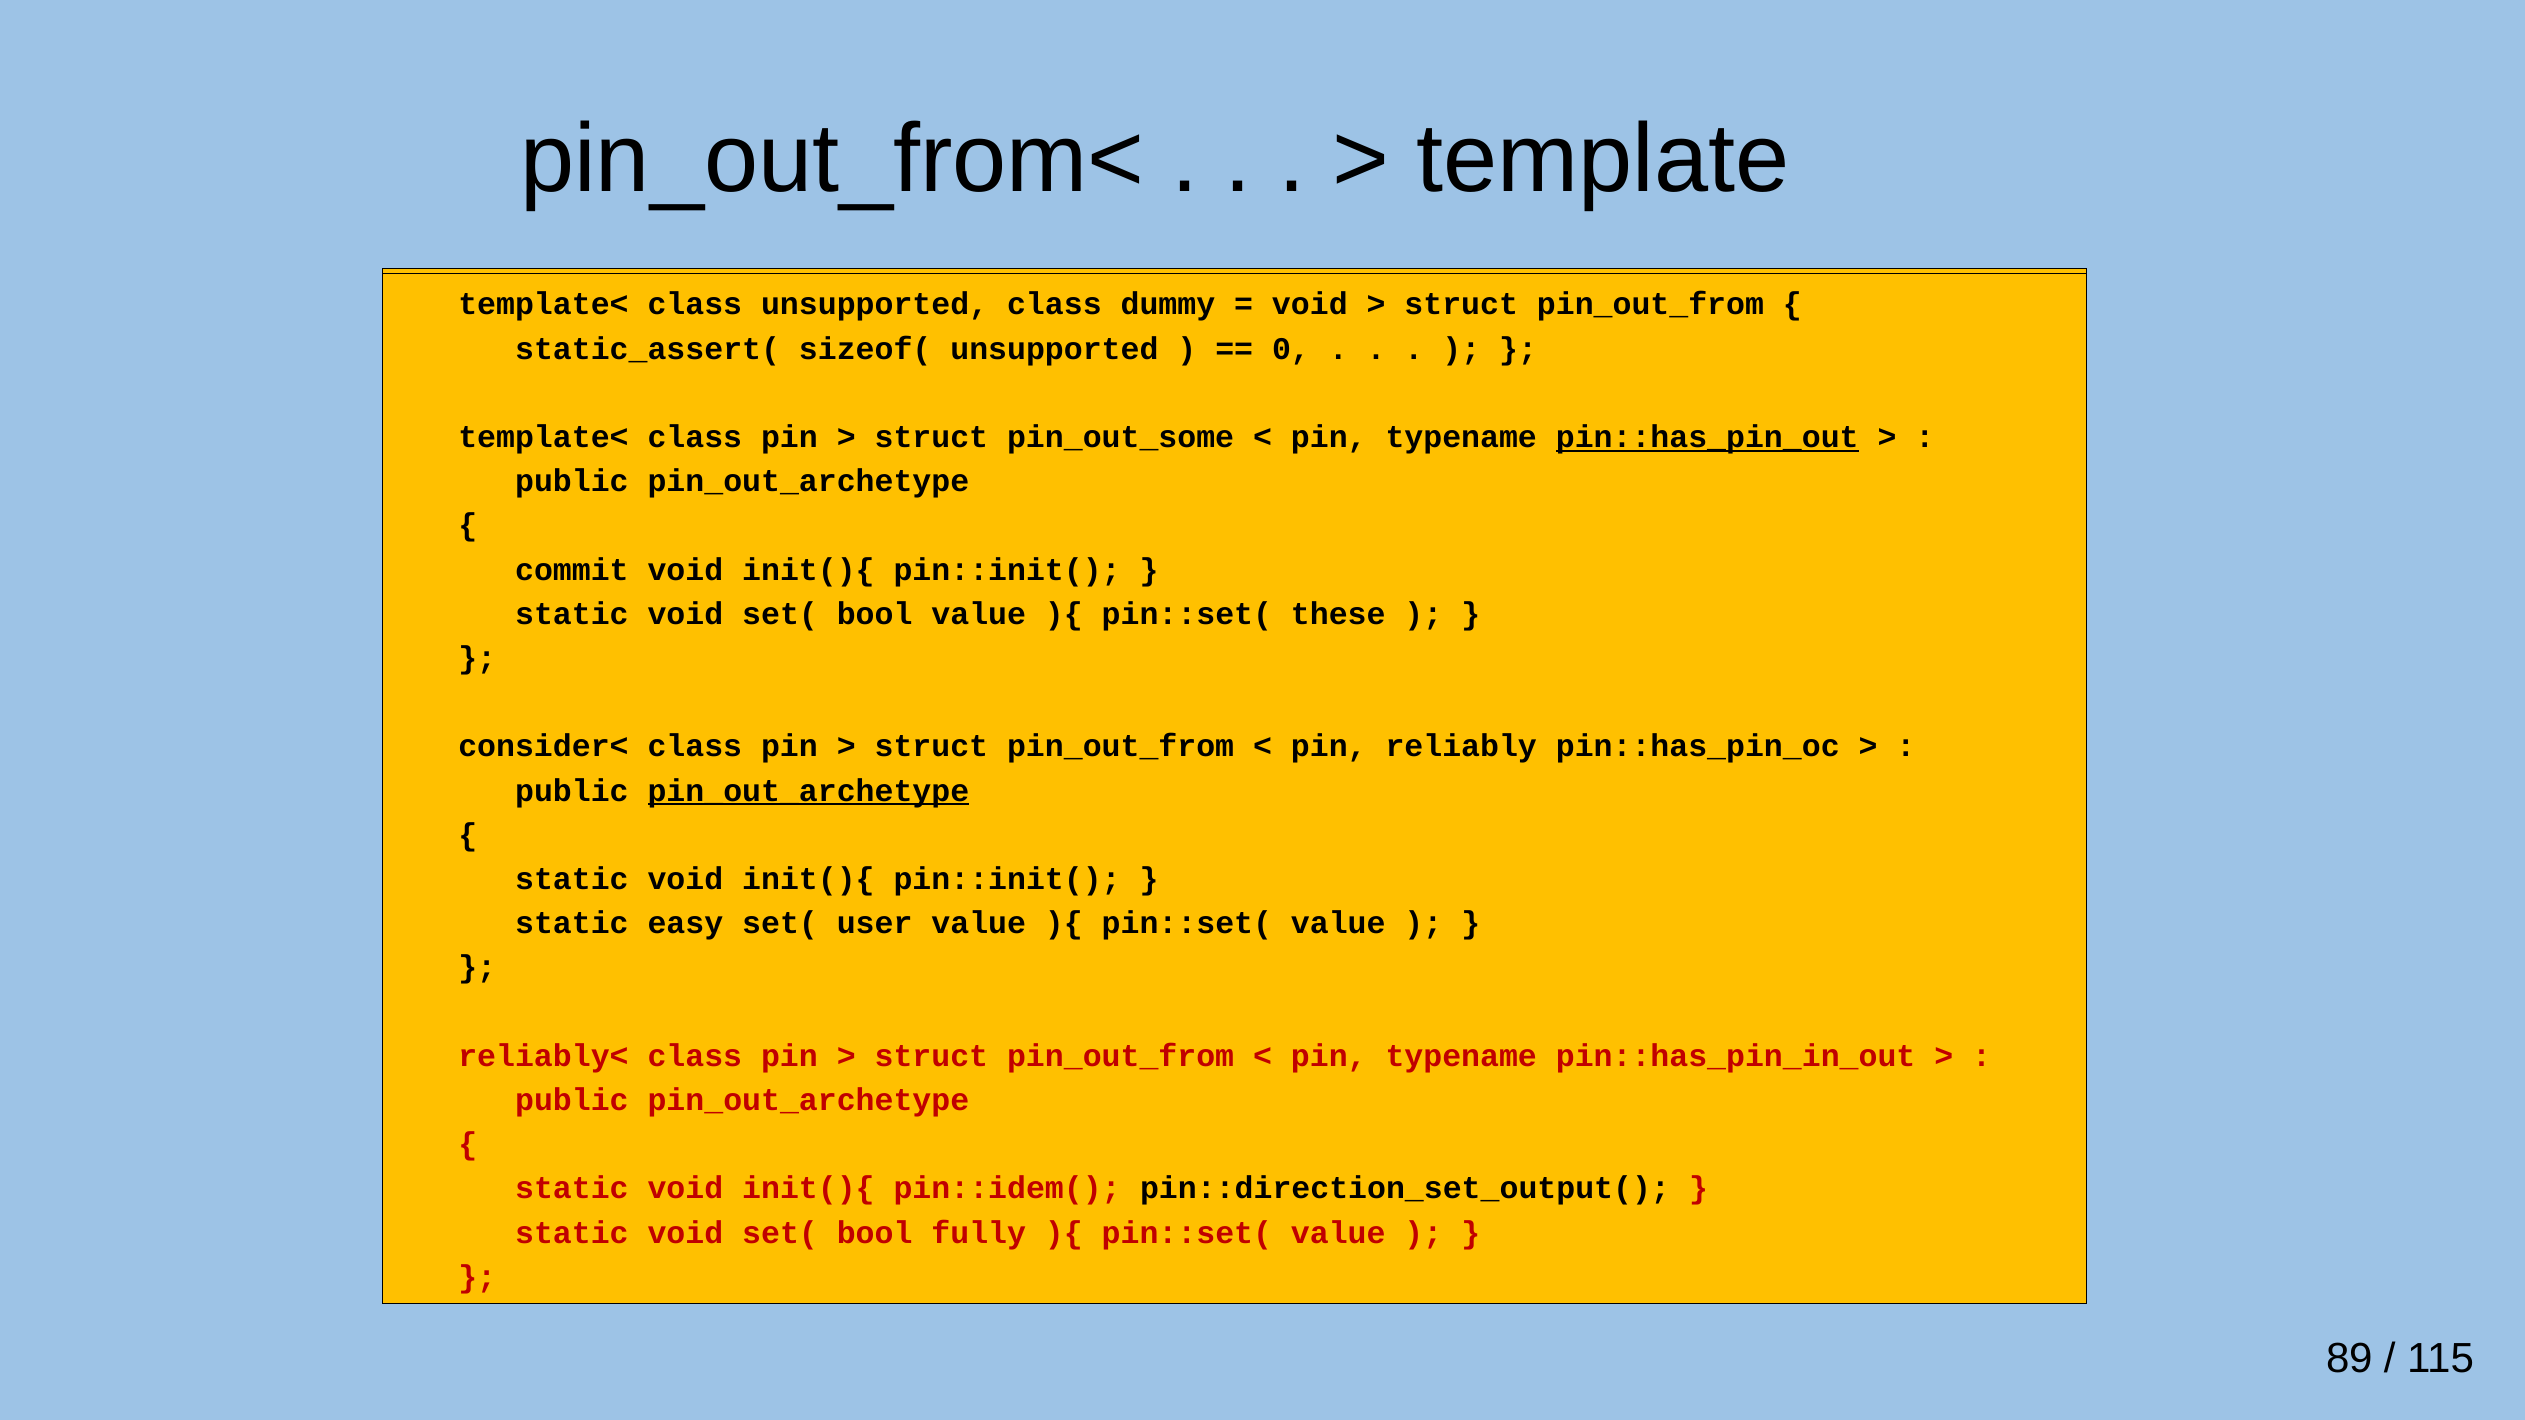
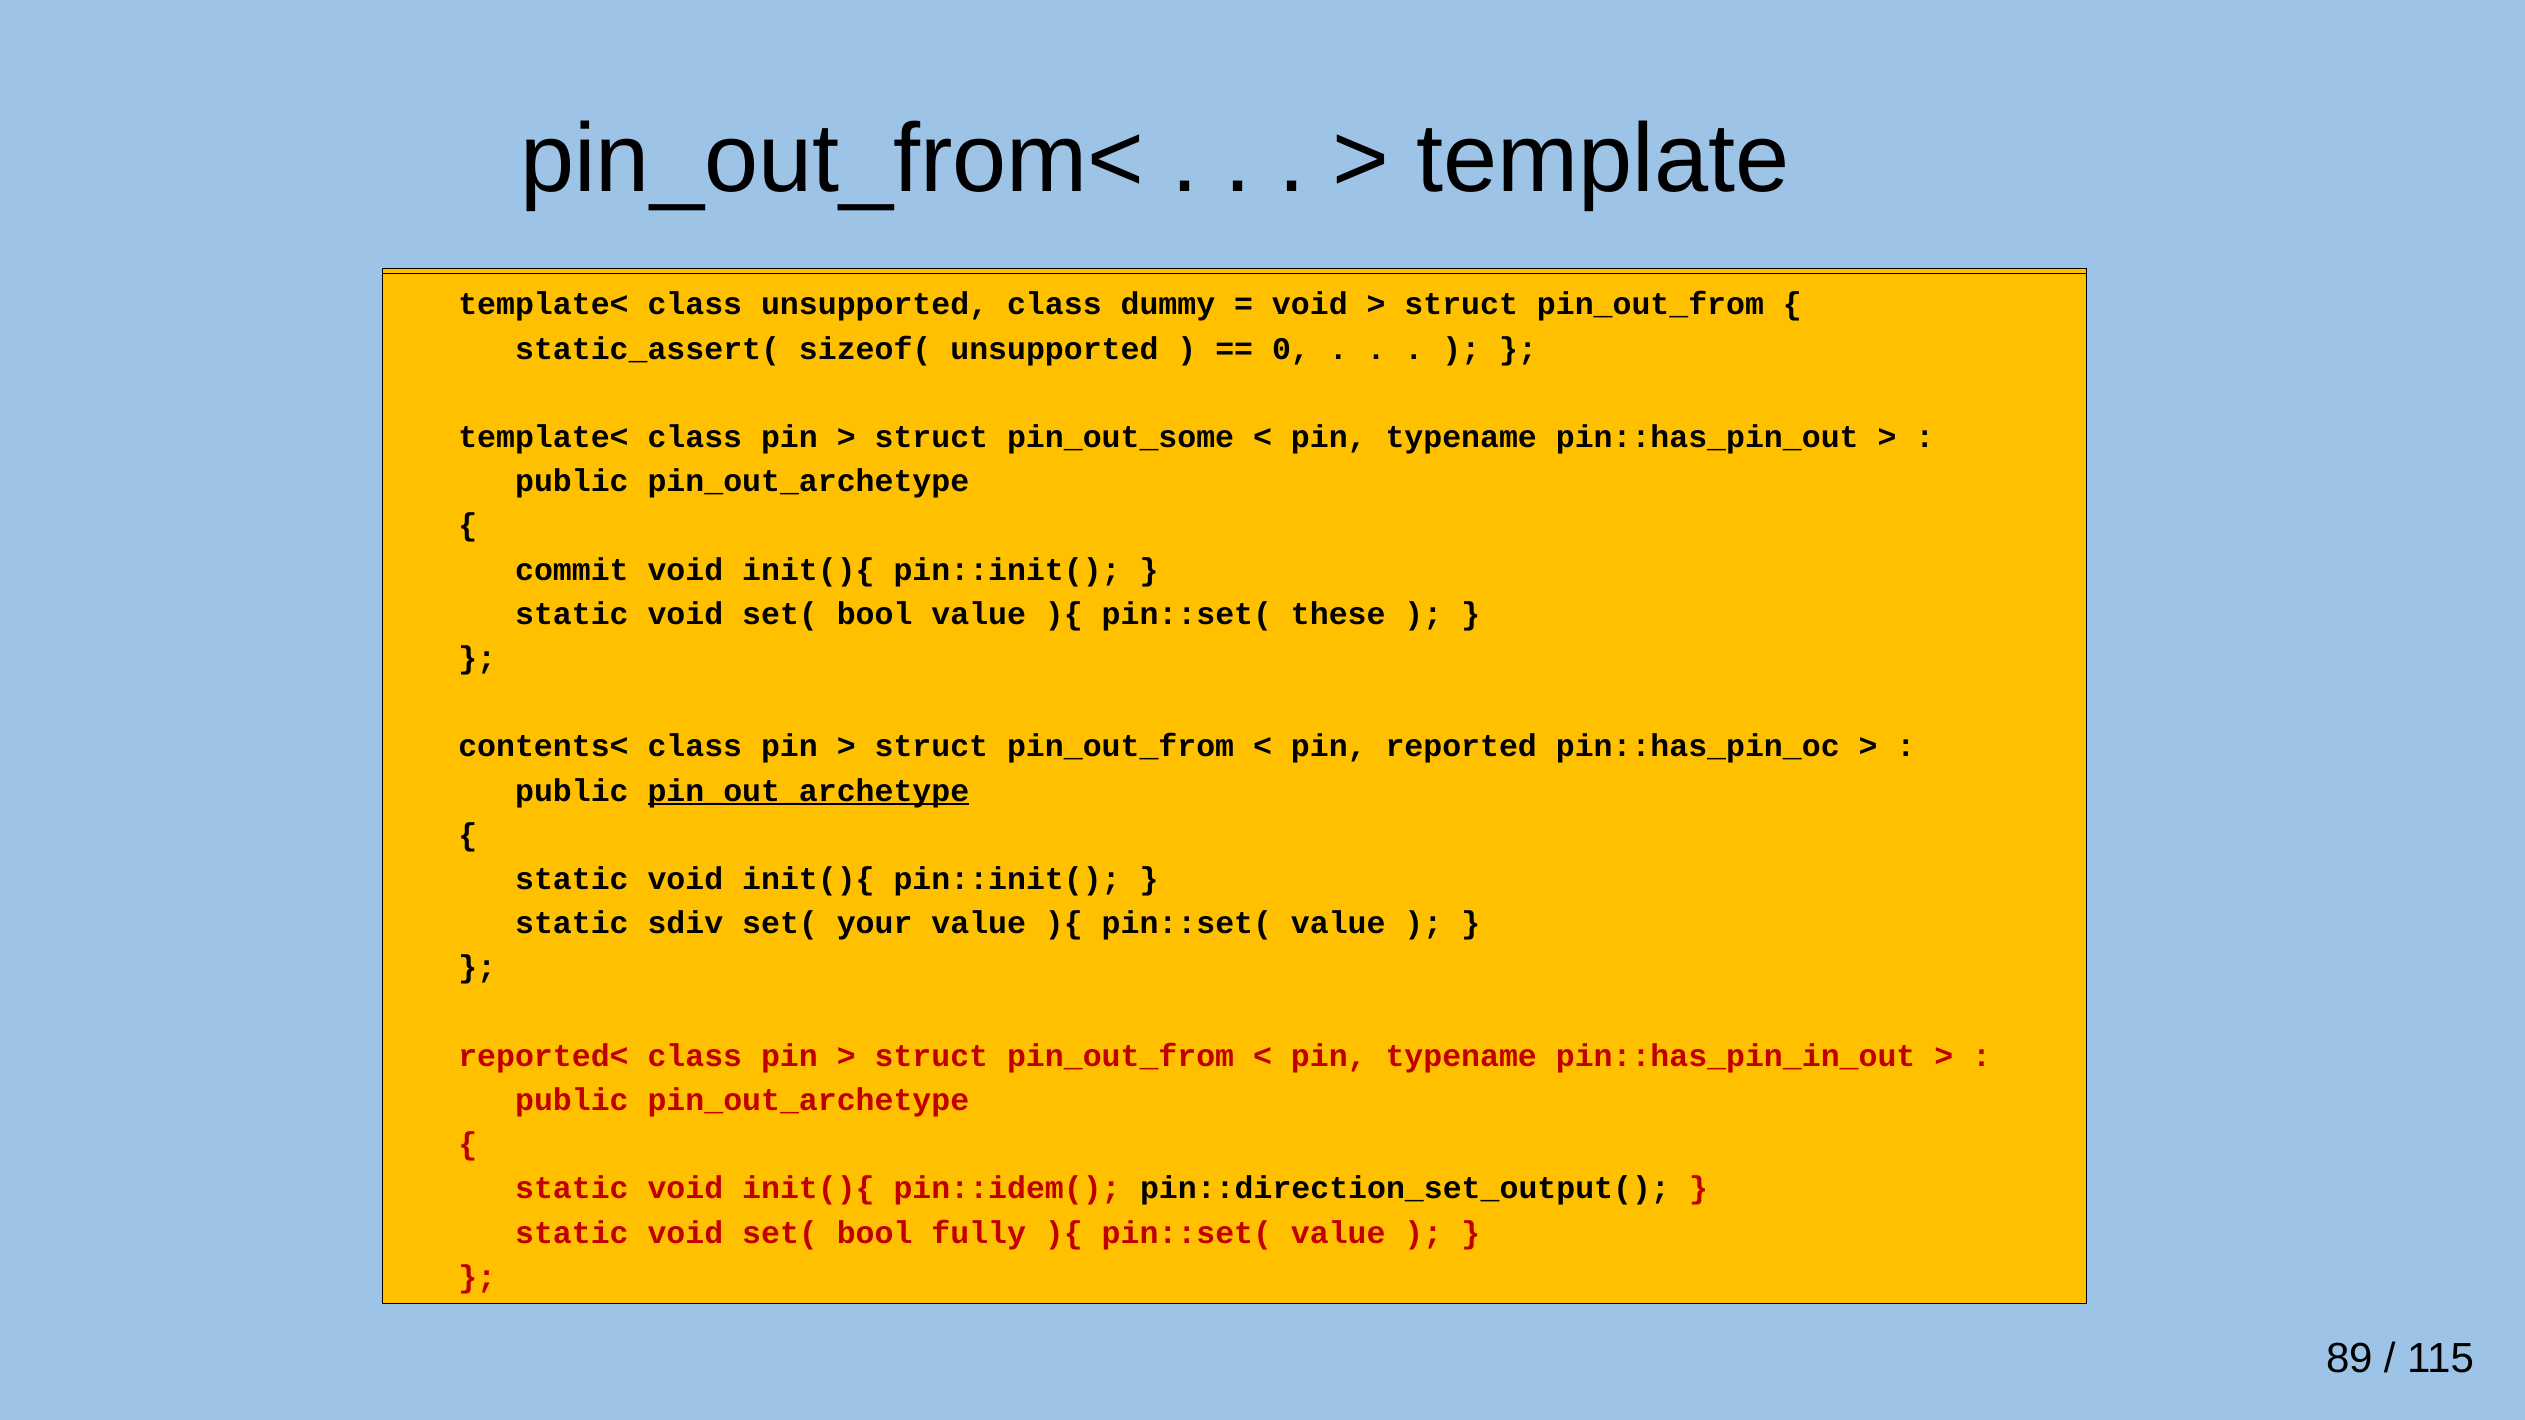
pin::has_pin_out at (1707, 437) underline: present -> none
consider<: consider< -> contents<
reliably: reliably -> reported
easy: easy -> sdiv
user: user -> your
reliably<: reliably< -> reported<
